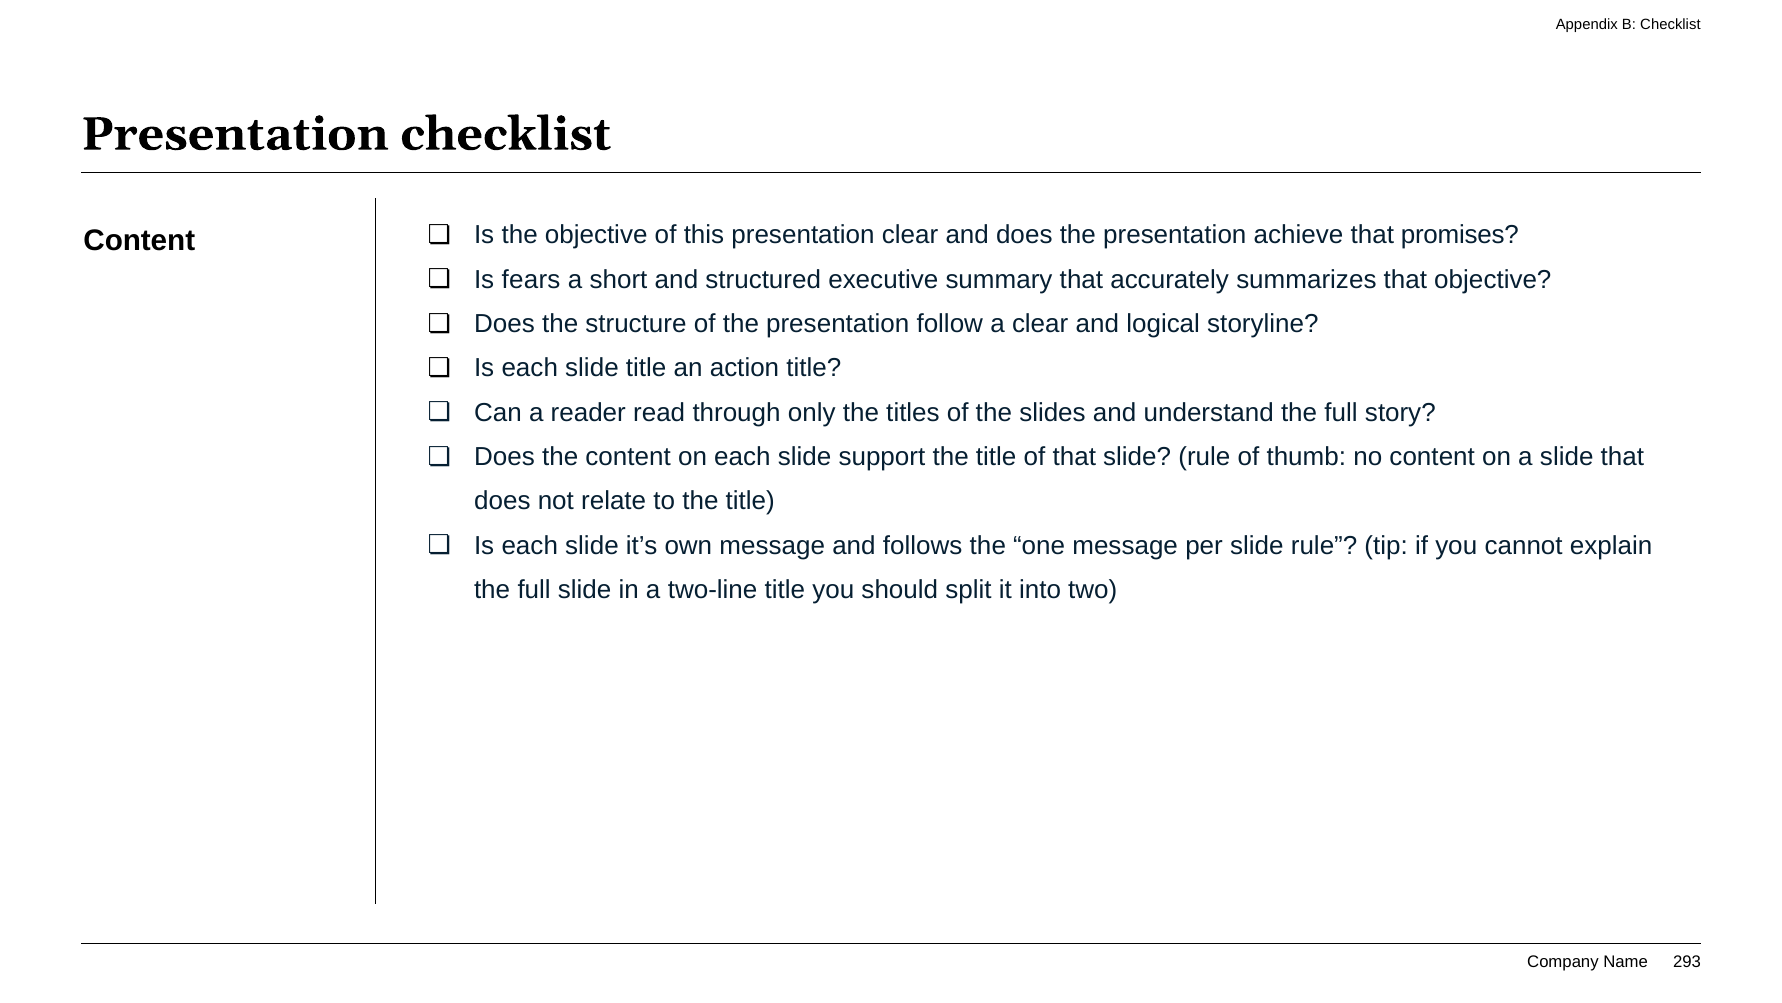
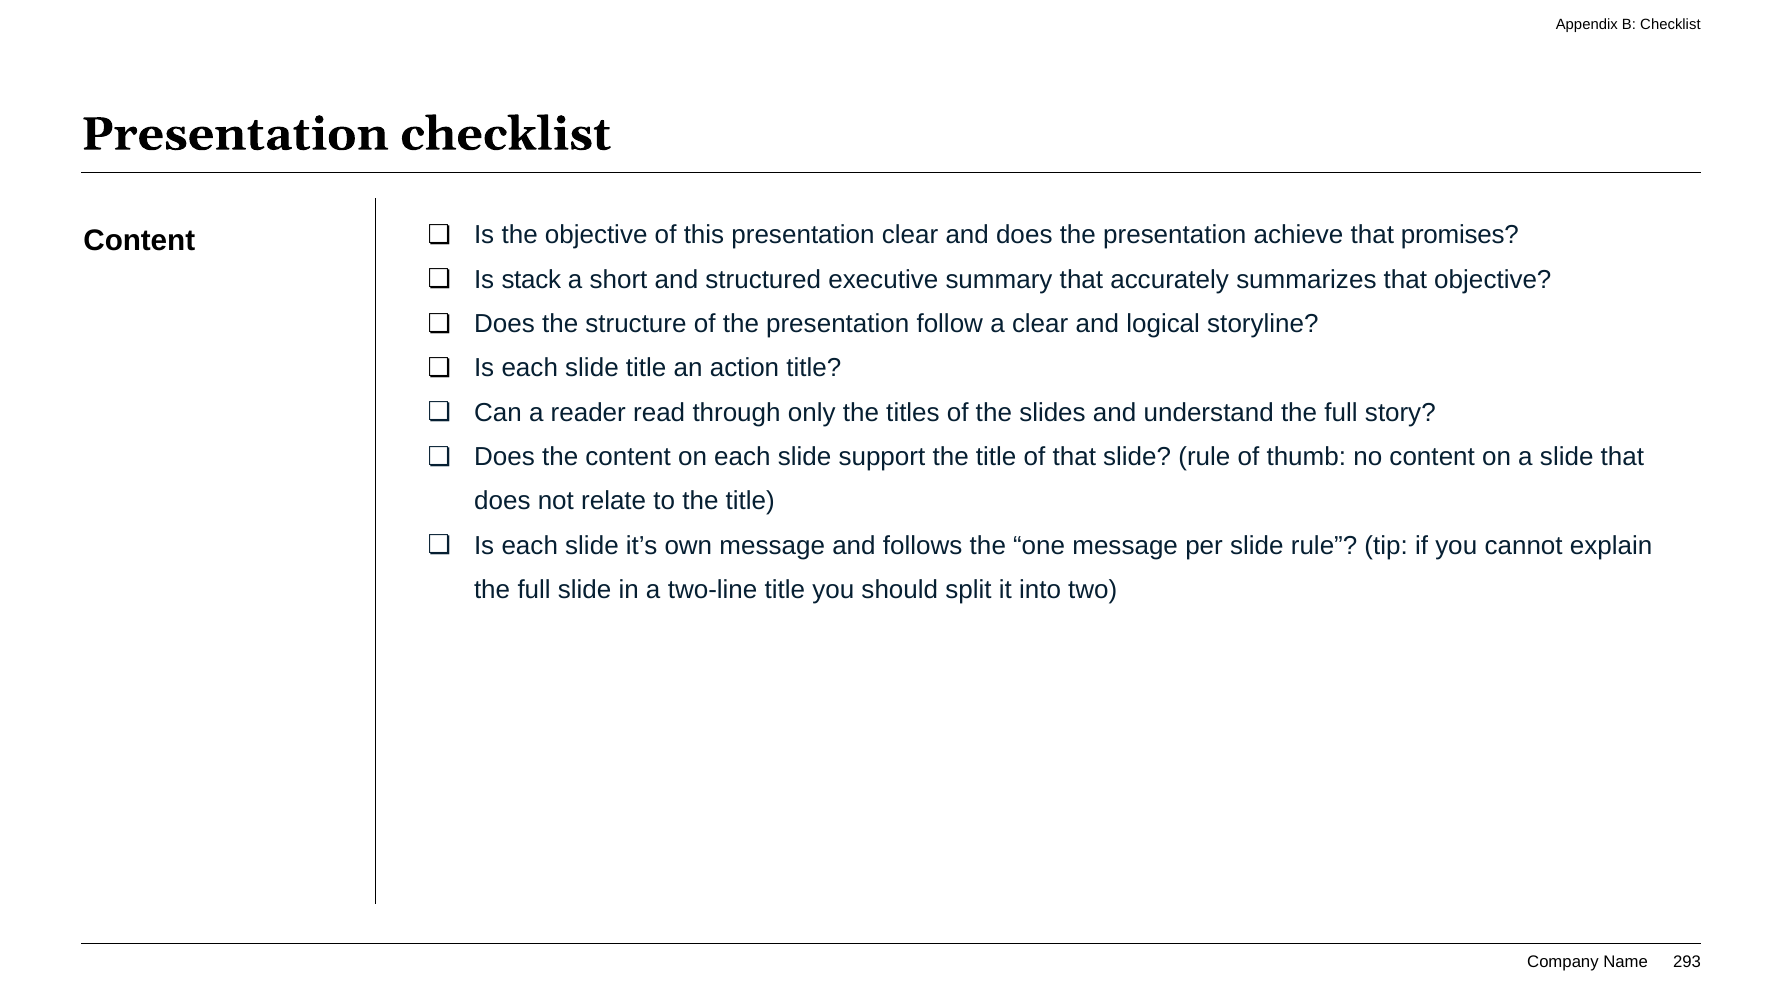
fears: fears -> stack
